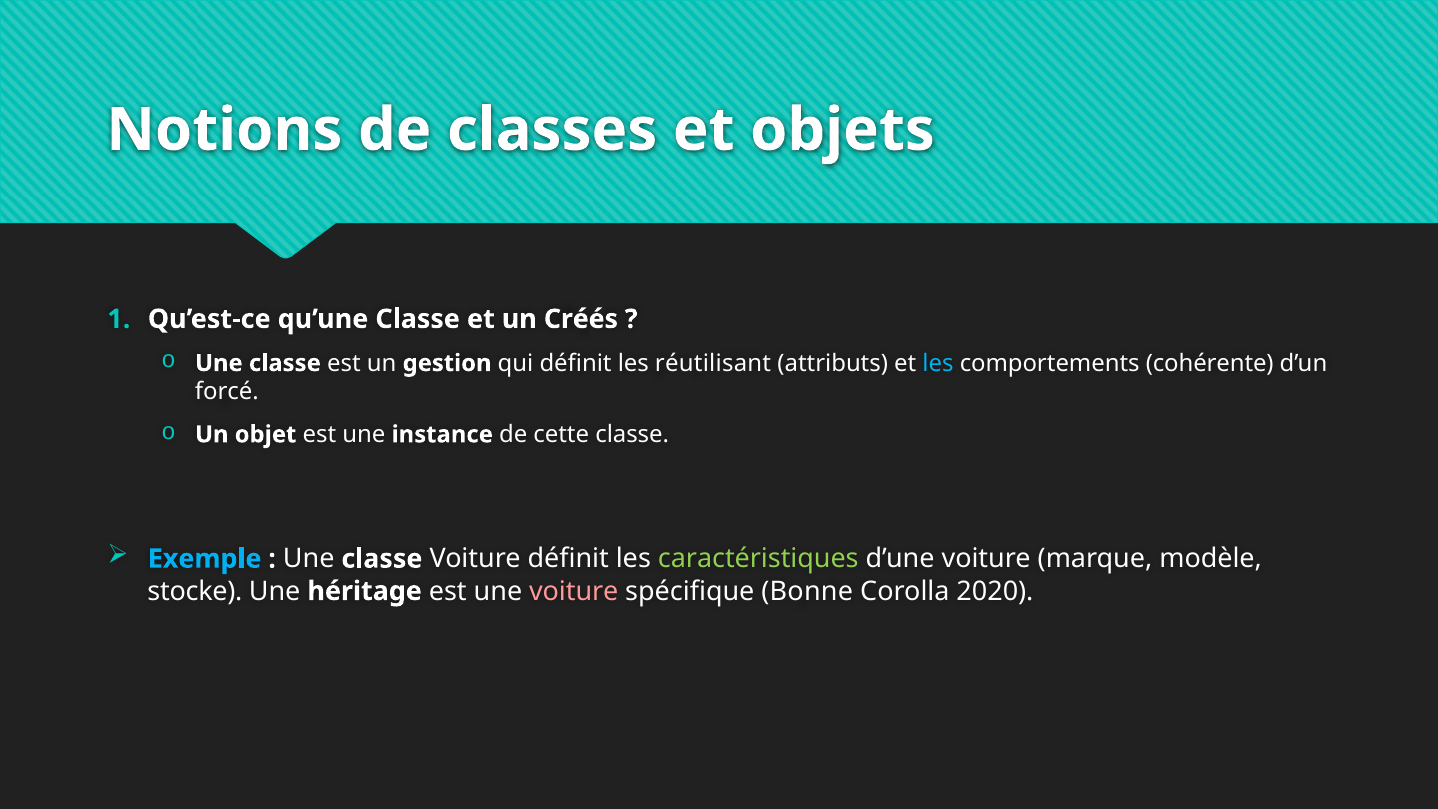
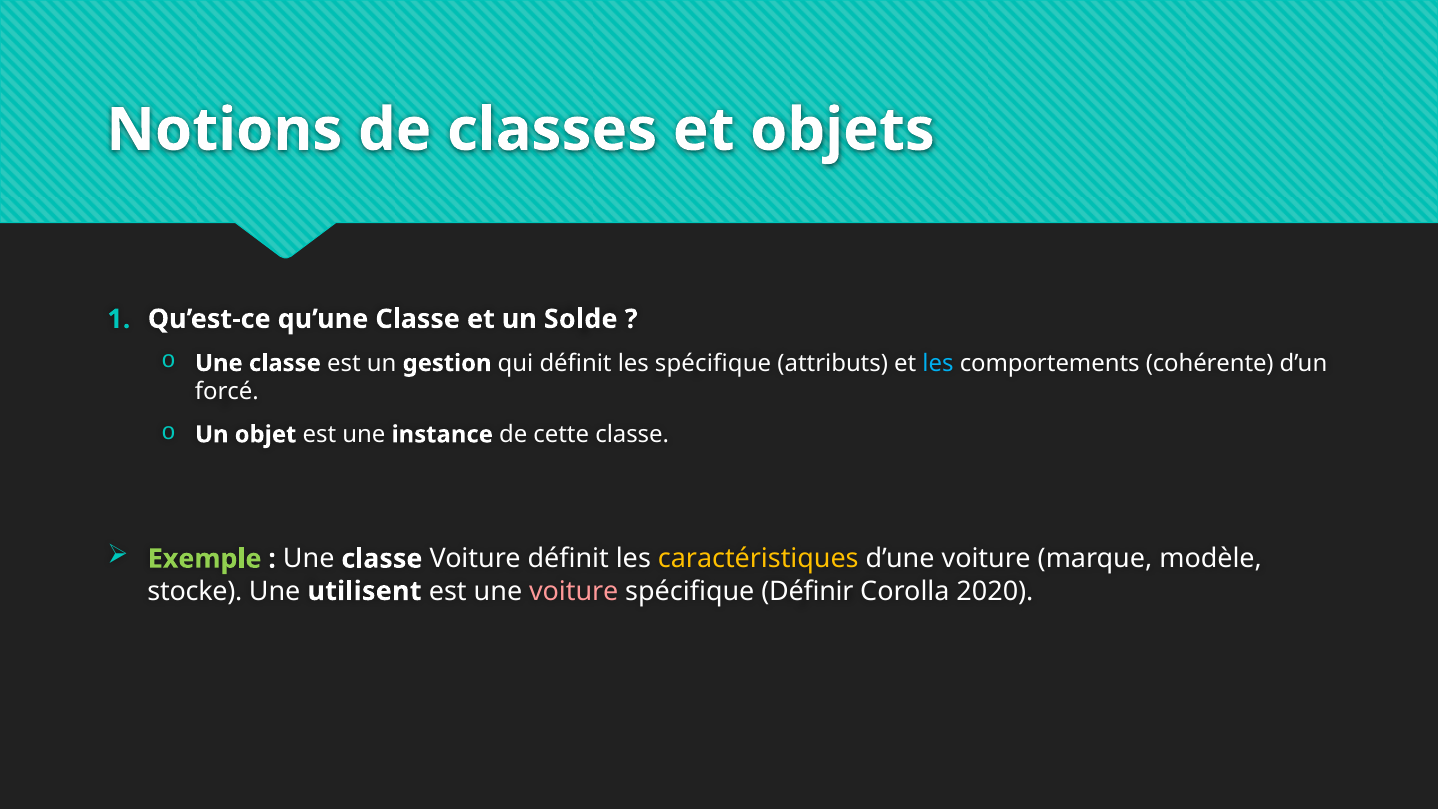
Créés: Créés -> Solde
les réutilisant: réutilisant -> spécifique
Exemple colour: light blue -> light green
caractéristiques colour: light green -> yellow
héritage: héritage -> utilisent
Bonne: Bonne -> Définir
